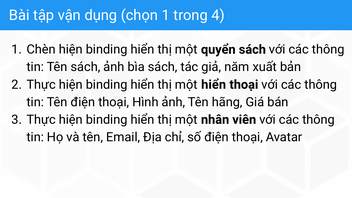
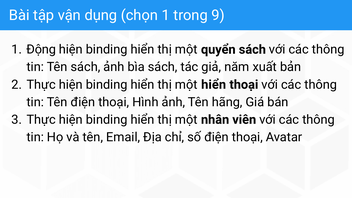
4: 4 -> 9
Chèn: Chèn -> Động
